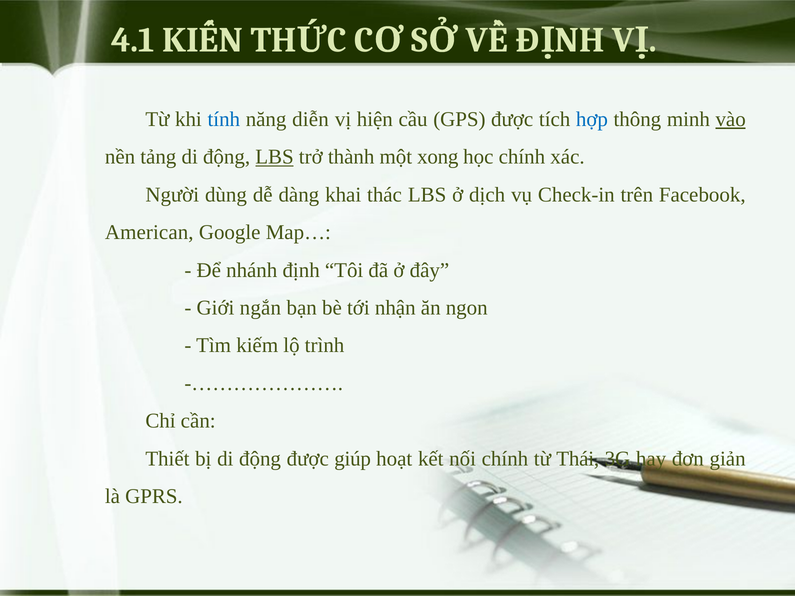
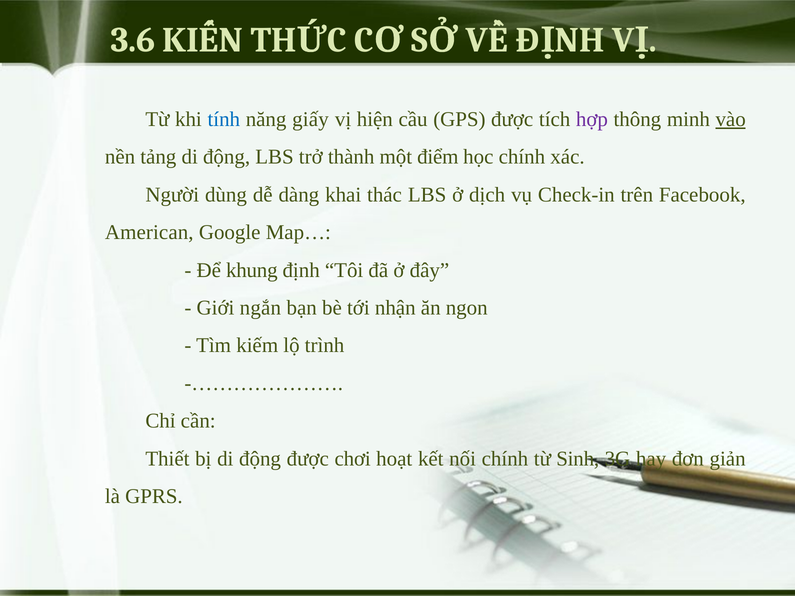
4.1: 4.1 -> 3.6
diễn: diễn -> giấy
hợp colour: blue -> purple
LBS at (274, 157) underline: present -> none
xong: xong -> điểm
nhánh: nhánh -> khung
giúp: giúp -> chơi
Thái: Thái -> Sinh
